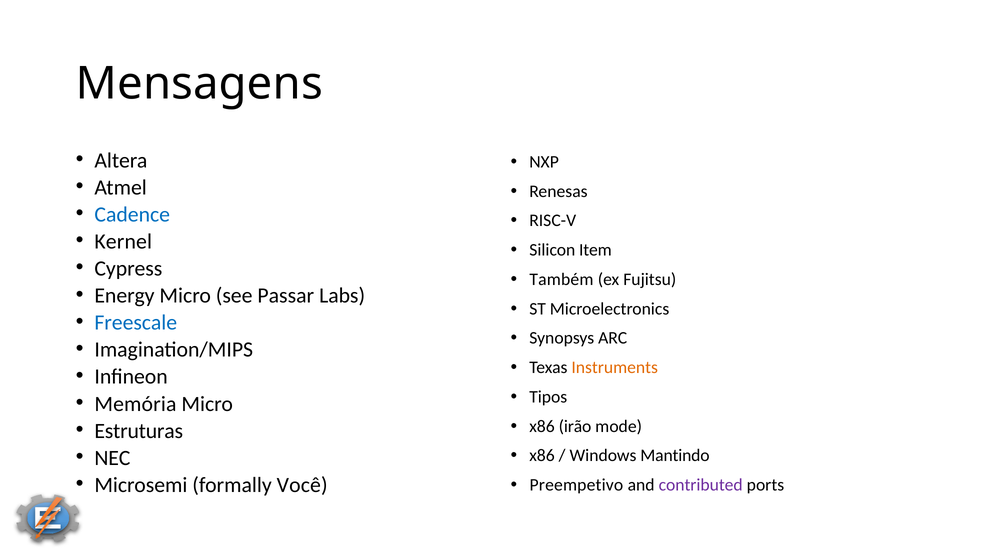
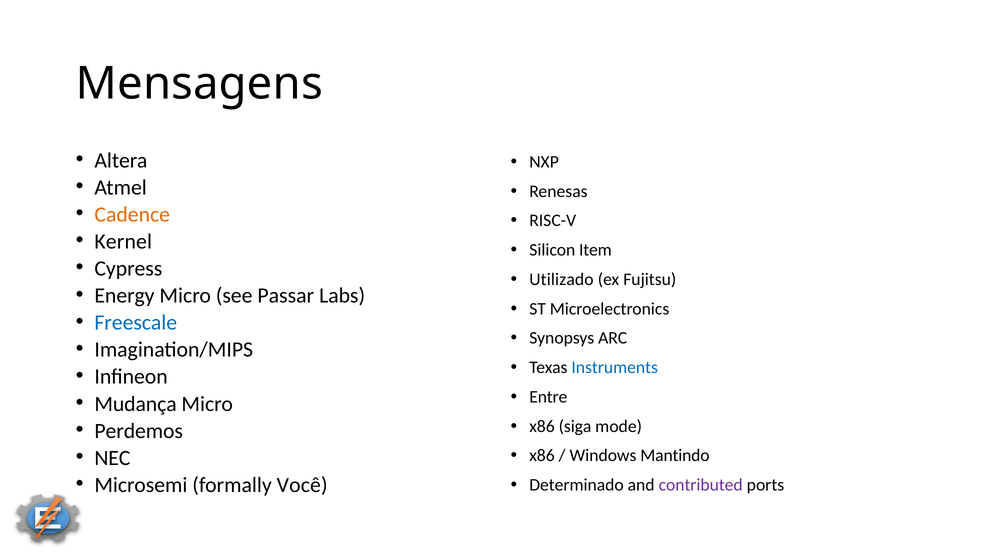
Cadence colour: blue -> orange
Também: Também -> Utilizado
Instruments colour: orange -> blue
Tipos: Tipos -> Entre
Memória: Memória -> Mudança
irão: irão -> siga
Estruturas: Estruturas -> Perdemos
Preempetivo: Preempetivo -> Determinado
